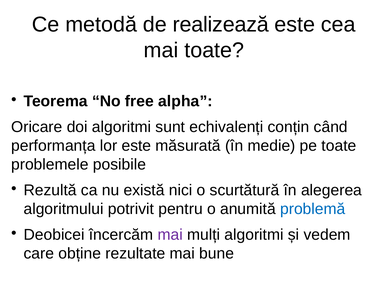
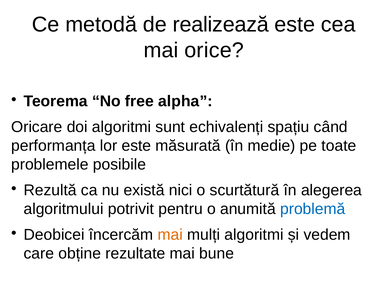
mai toate: toate -> orice
conțin: conțin -> spațiu
mai at (170, 235) colour: purple -> orange
